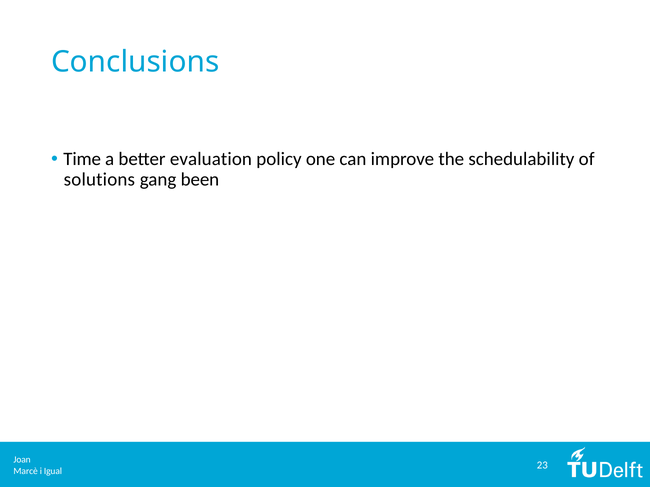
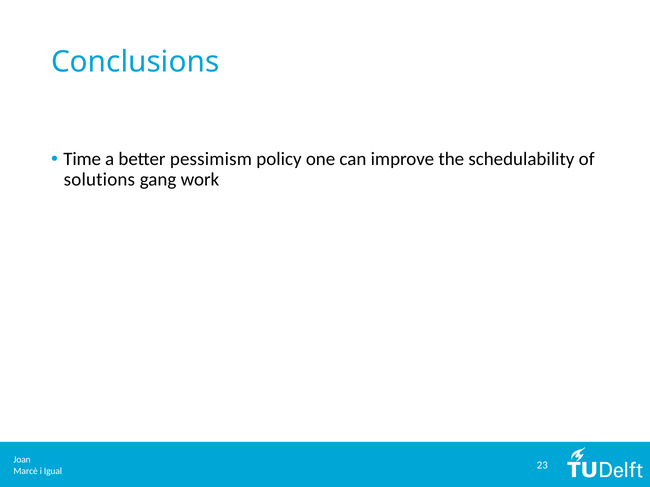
evaluation: evaluation -> pessimism
been: been -> work
